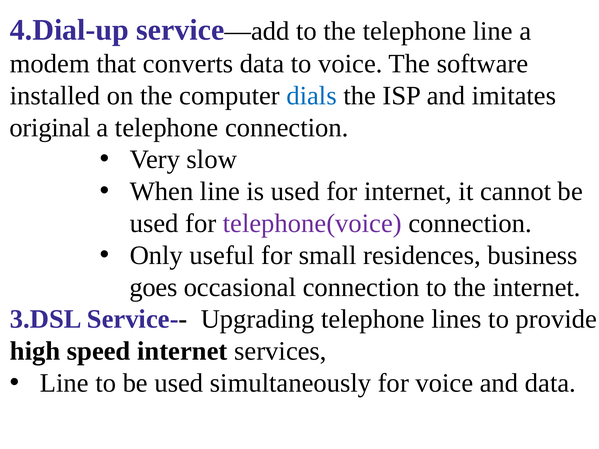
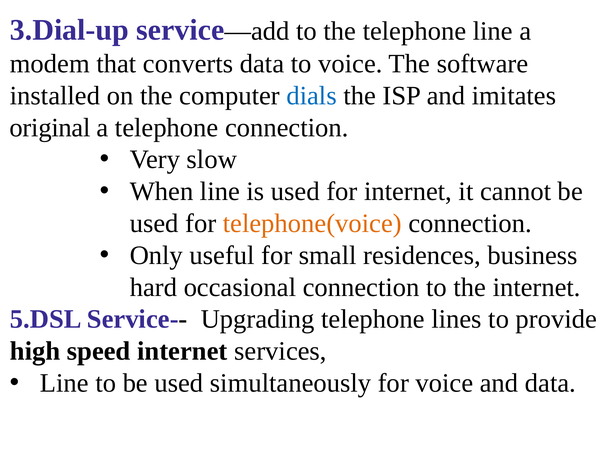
4.Dial-up: 4.Dial-up -> 3.Dial-up
telephone(voice colour: purple -> orange
goes: goes -> hard
3.DSL: 3.DSL -> 5.DSL
